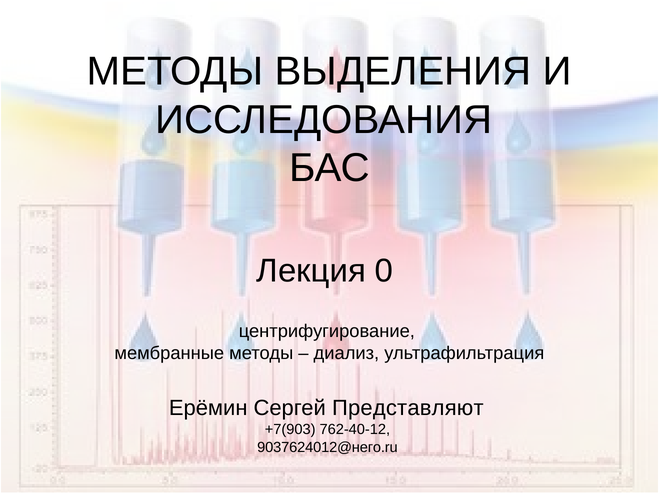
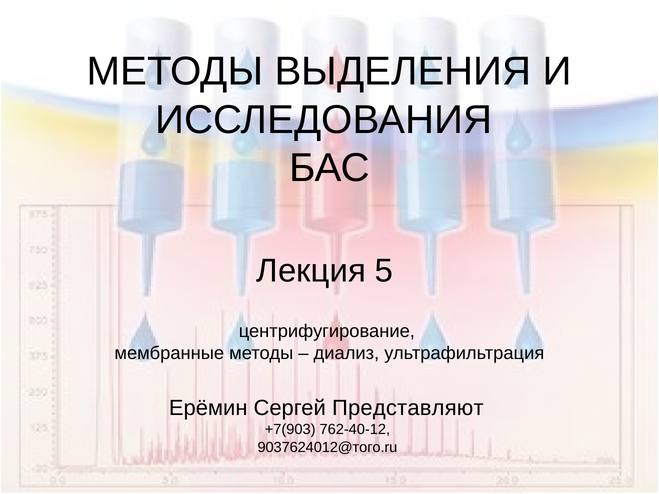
0: 0 -> 5
9037624012@него.ru: 9037624012@него.ru -> 9037624012@того.ru
